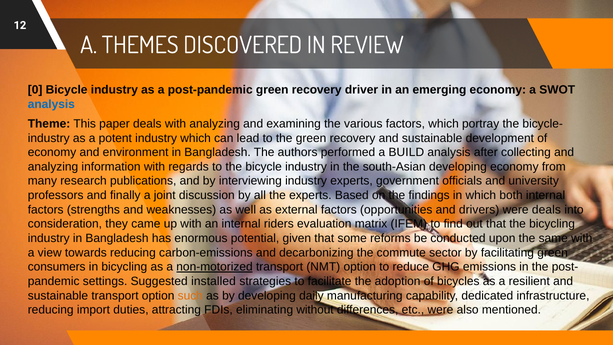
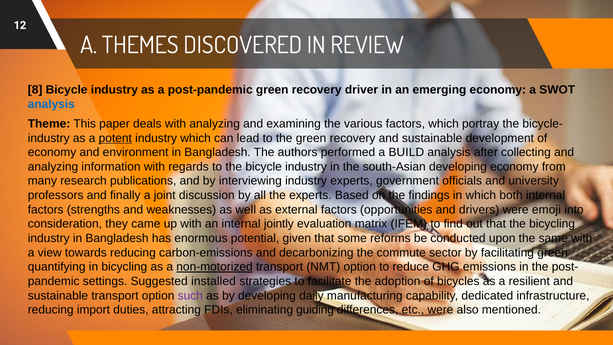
0: 0 -> 8
potent underline: none -> present
were deals: deals -> emoji
riders: riders -> jointly
consumers: consumers -> quantifying
such colour: orange -> purple
without: without -> guiding
